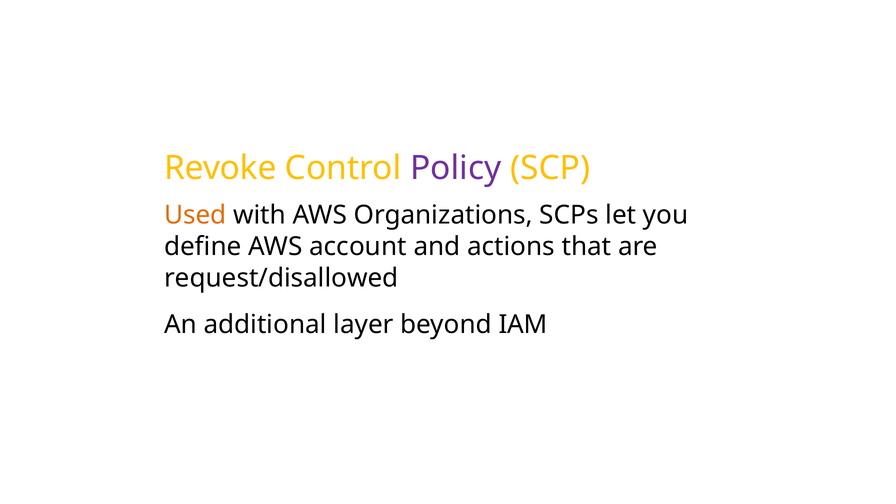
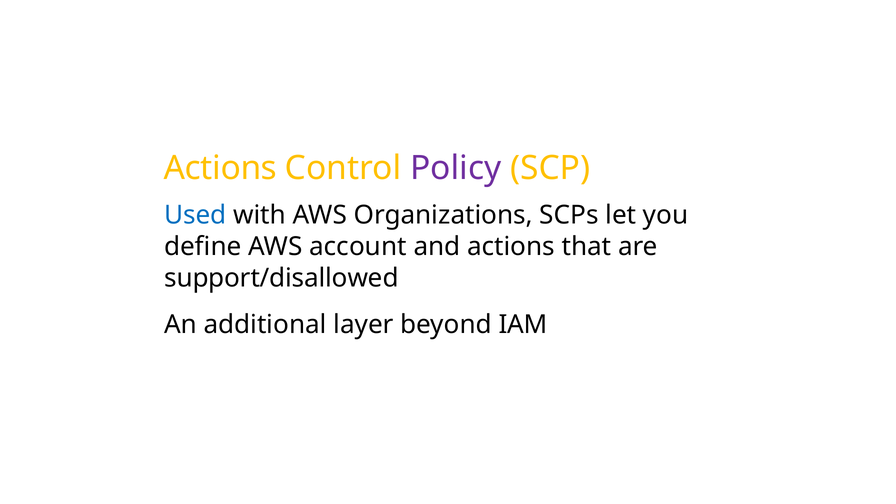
Revoke at (220, 168): Revoke -> Actions
Used colour: orange -> blue
request/disallowed: request/disallowed -> support/disallowed
